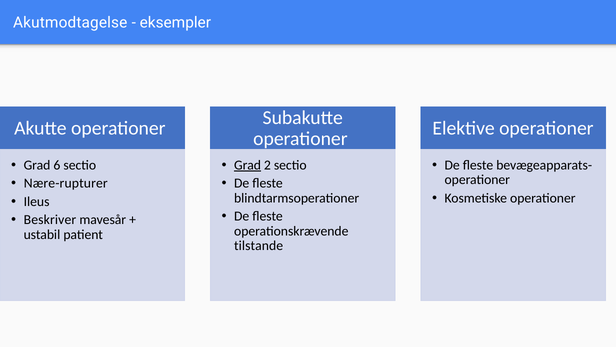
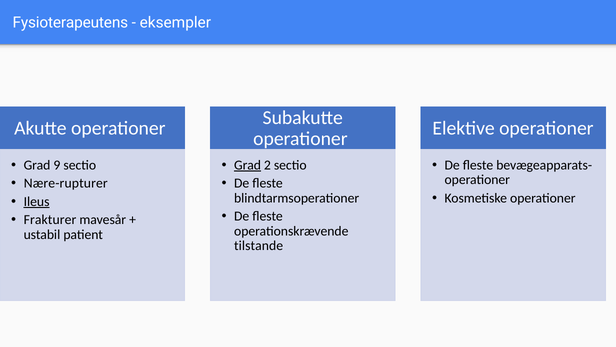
Akutmodtagelse: Akutmodtagelse -> Fysioterapeutens
6: 6 -> 9
Ileus underline: none -> present
Beskriver: Beskriver -> Frakturer
